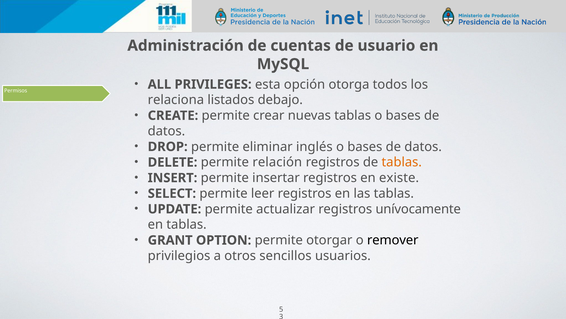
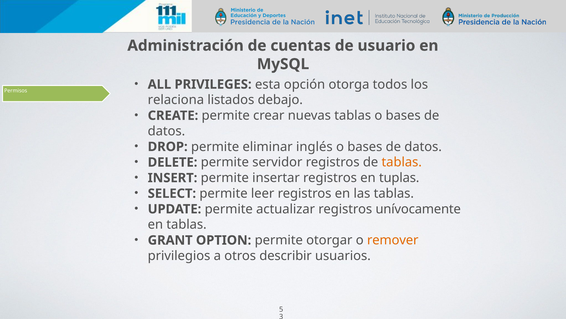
relación: relación -> servidor
existe: existe -> tuplas
remover colour: black -> orange
sencillos: sencillos -> describir
